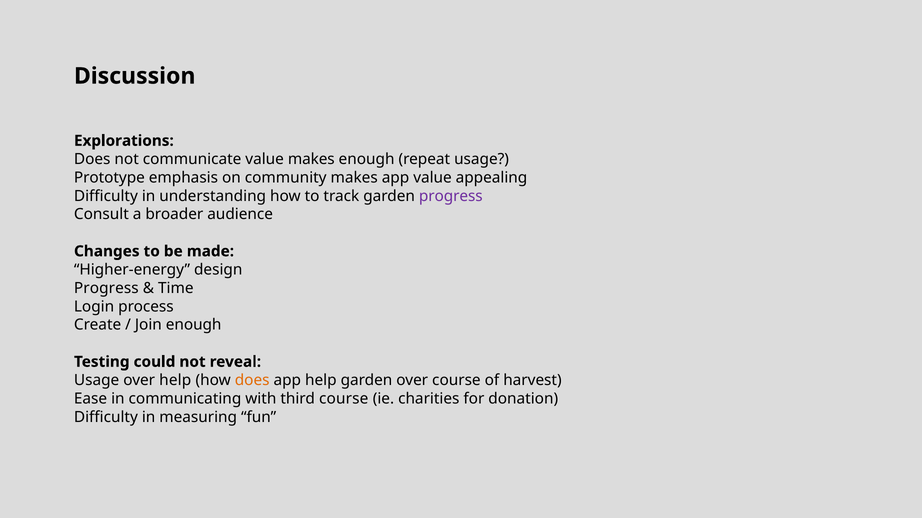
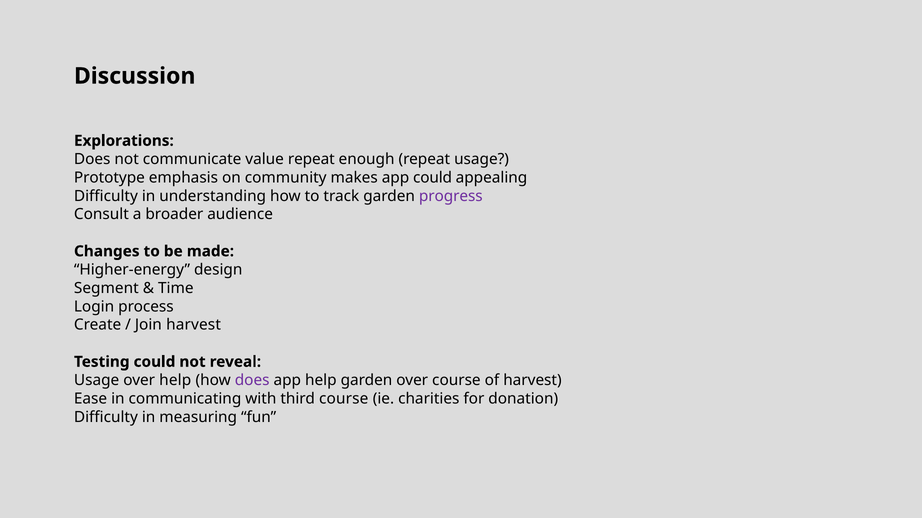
value makes: makes -> repeat
app value: value -> could
Progress at (106, 288): Progress -> Segment
Join enough: enough -> harvest
does at (252, 381) colour: orange -> purple
